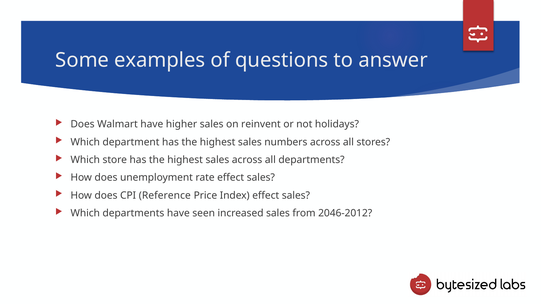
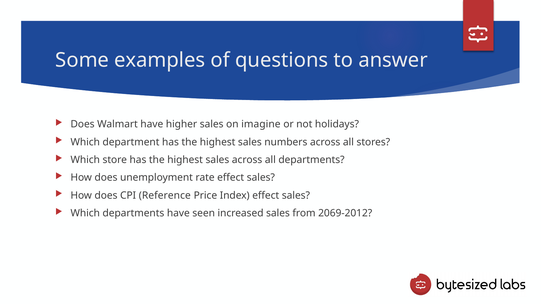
reinvent: reinvent -> imagine
2046-2012: 2046-2012 -> 2069-2012
